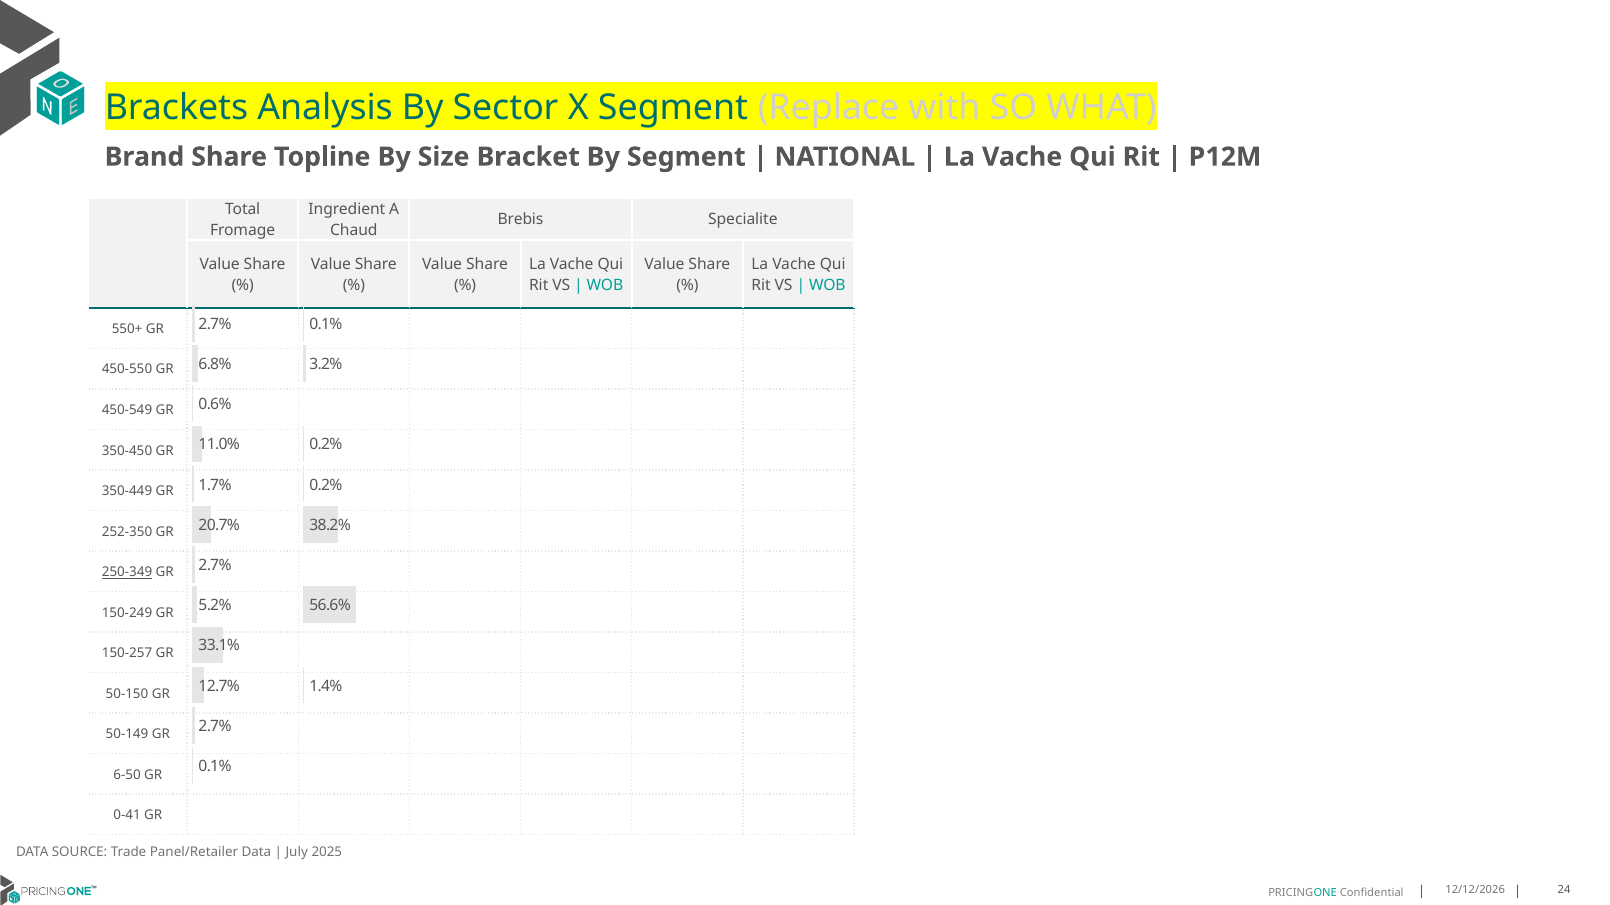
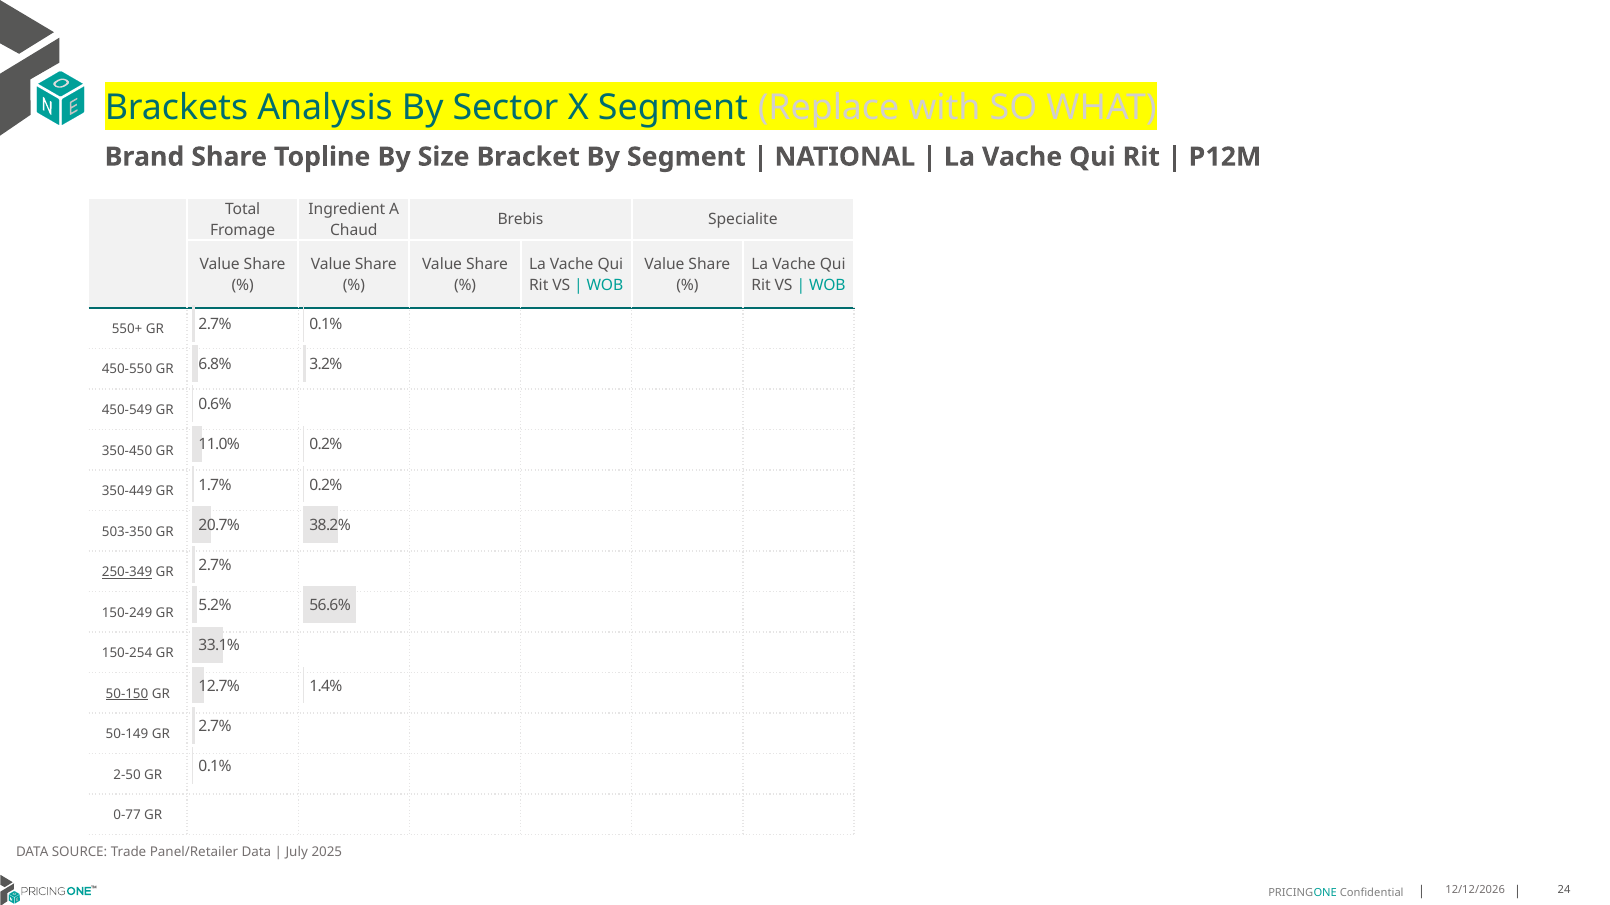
252-350: 252-350 -> 503-350
150-257: 150-257 -> 150-254
50-150 underline: none -> present
6-50: 6-50 -> 2-50
0-41: 0-41 -> 0-77
